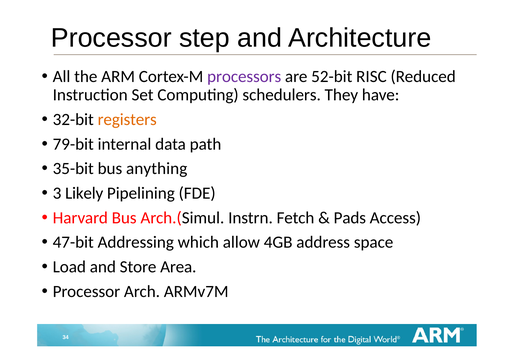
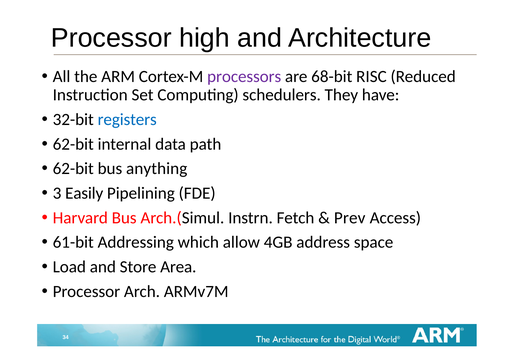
step: step -> high
52-bit: 52-bit -> 68-bit
registers colour: orange -> blue
79-bit at (73, 144): 79-bit -> 62-bit
35-bit at (73, 169): 35-bit -> 62-bit
Likely: Likely -> Easily
Pads: Pads -> Prev
47-bit: 47-bit -> 61-bit
